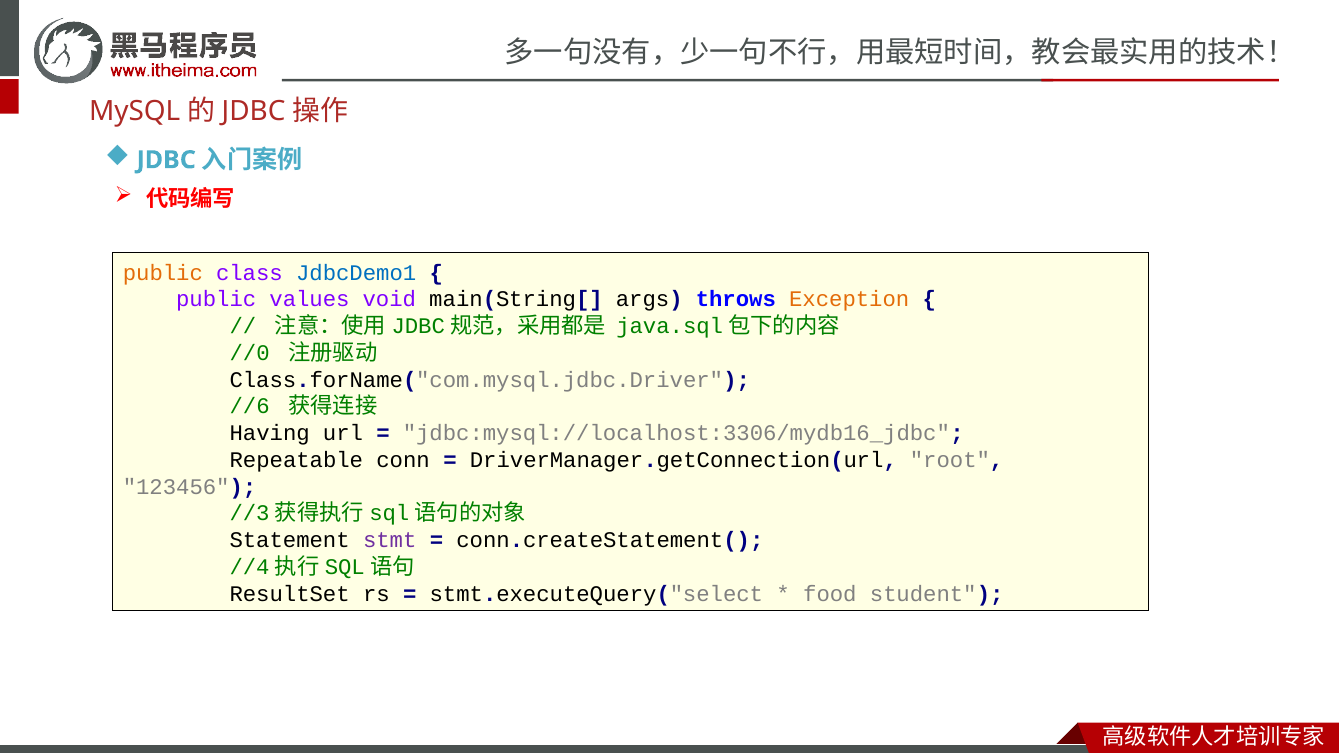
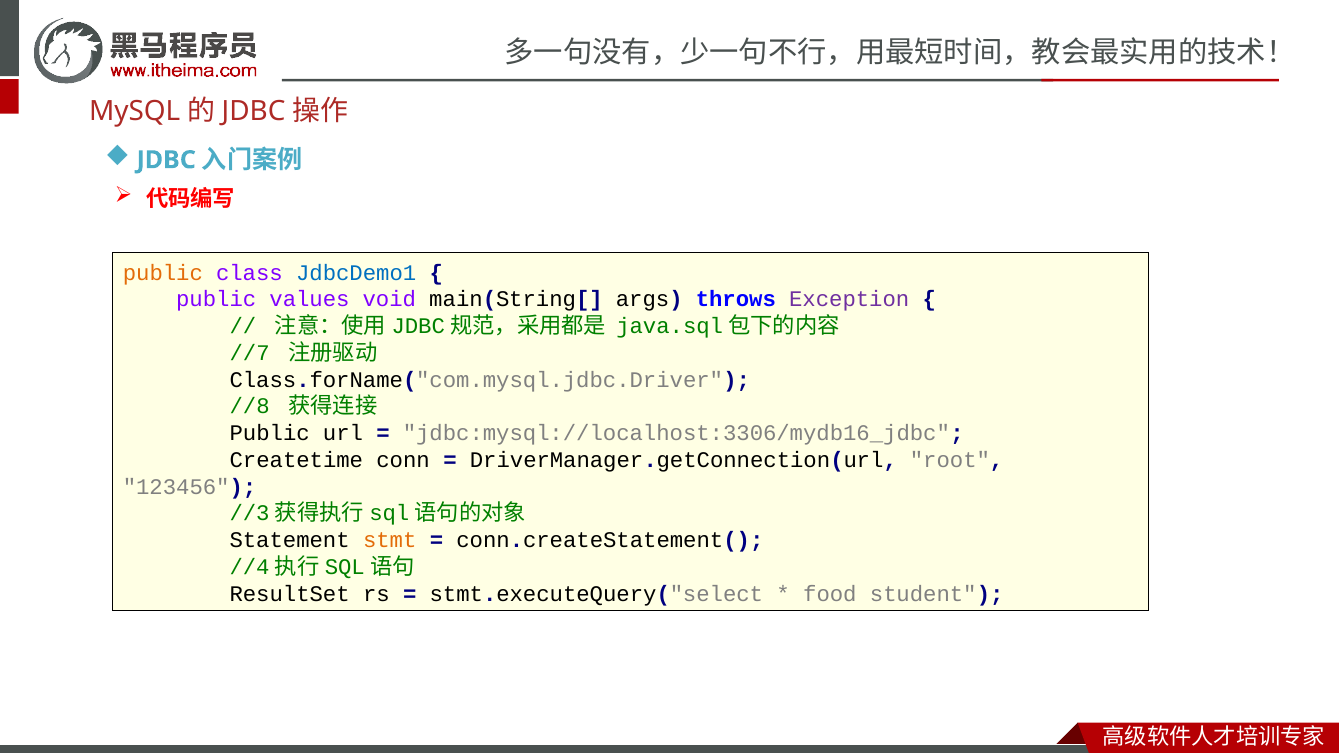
Exception colour: orange -> purple
//0: //0 -> //7
//6: //6 -> //8
Having at (270, 433): Having -> Public
Repeatable: Repeatable -> Createtime
stmt colour: purple -> orange
